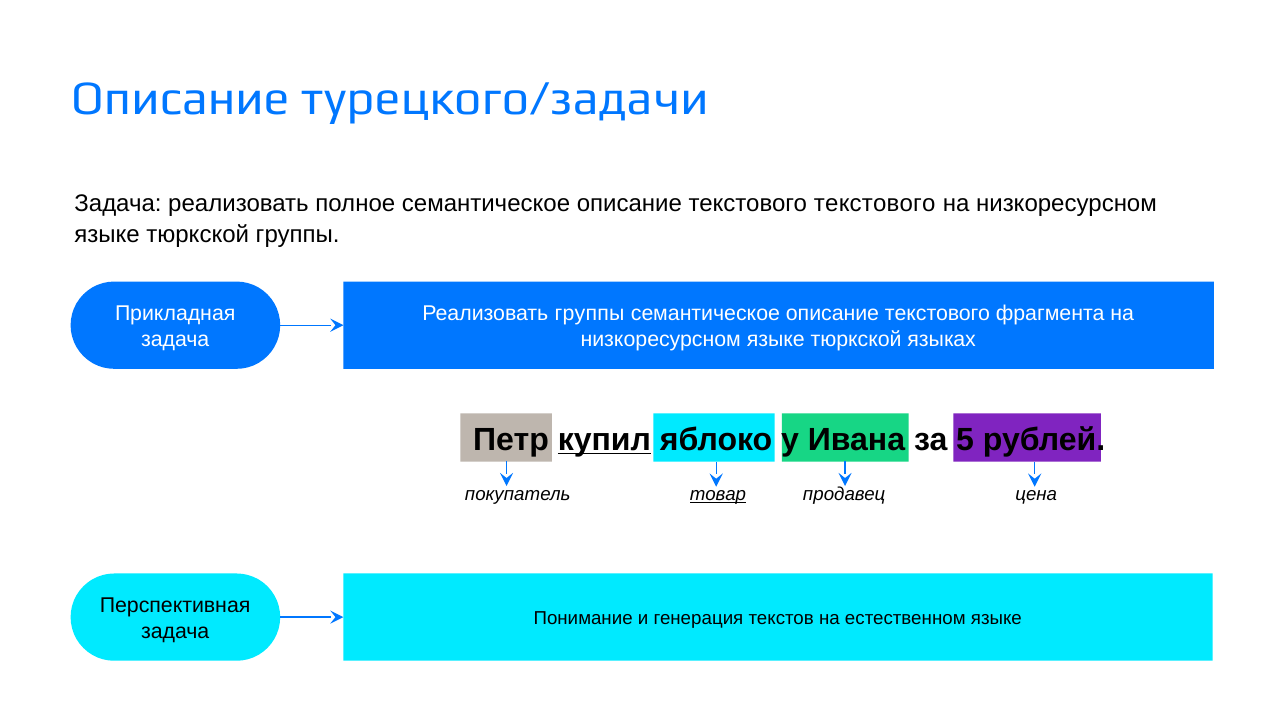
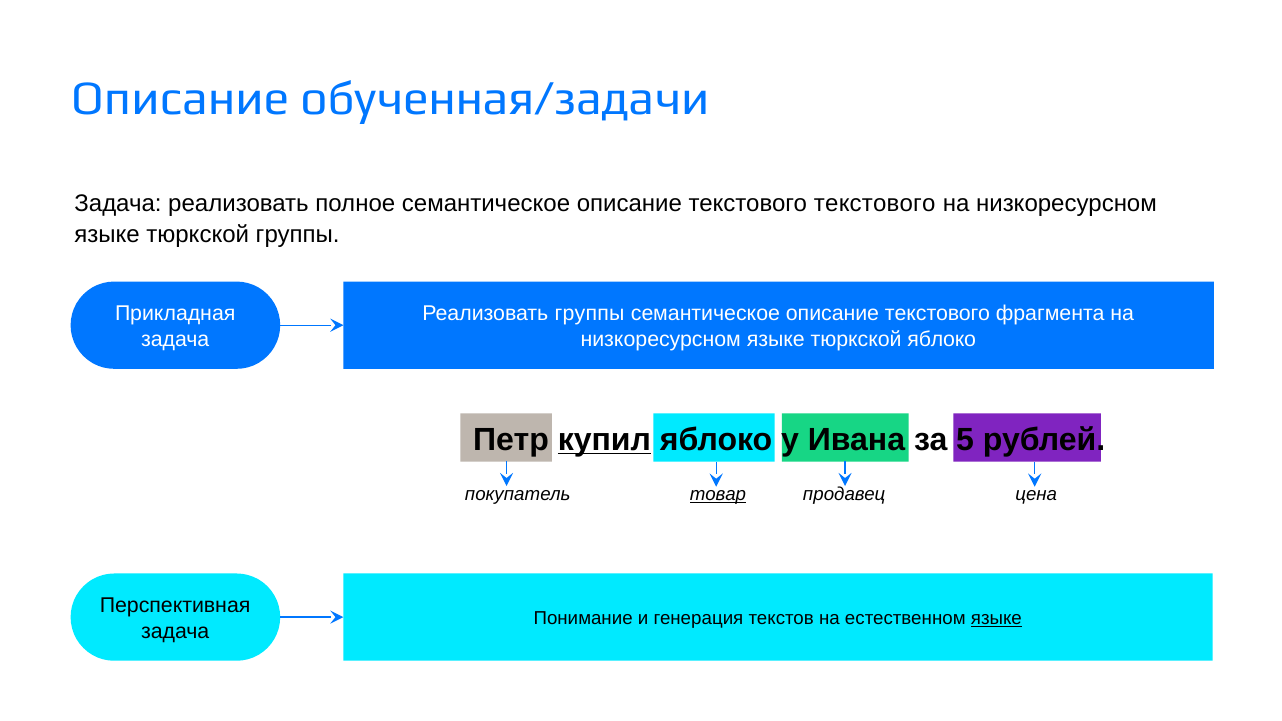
турецкого/задачи: турецкого/задачи -> обученная/задачи
тюркской языках: языках -> яблоко
языке at (996, 618) underline: none -> present
